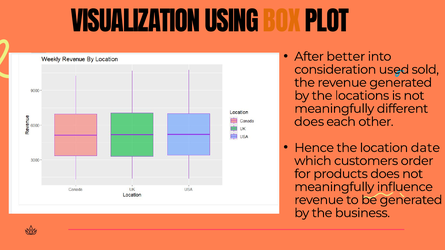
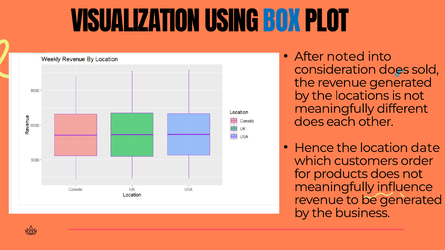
BOX colour: orange -> blue
better: better -> noted
consideration used: used -> does
